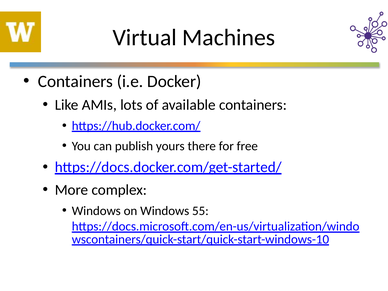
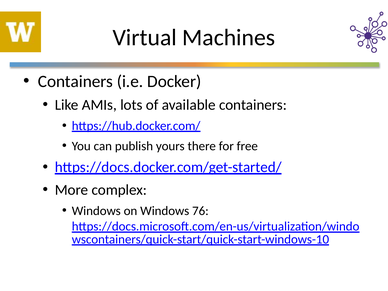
55: 55 -> 76
